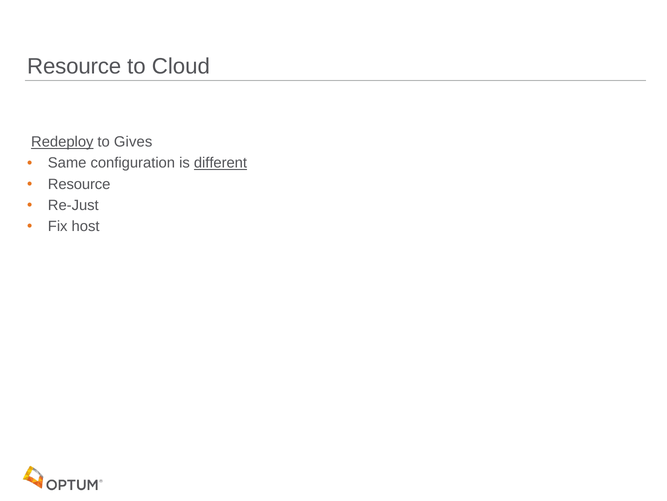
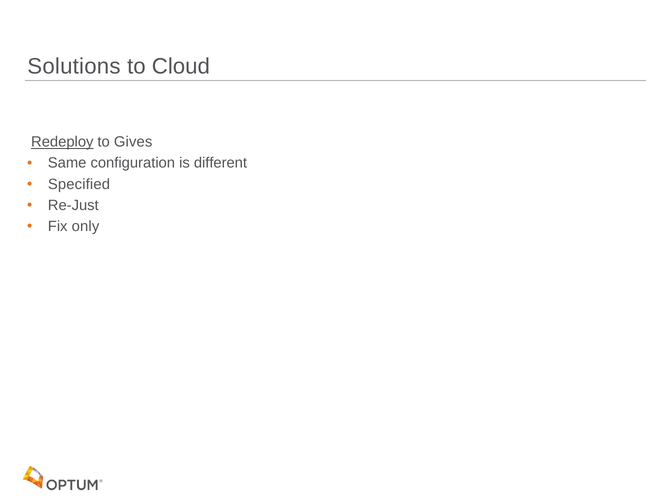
Resource at (74, 66): Resource -> Solutions
different underline: present -> none
Resource at (79, 184): Resource -> Specified
host: host -> only
